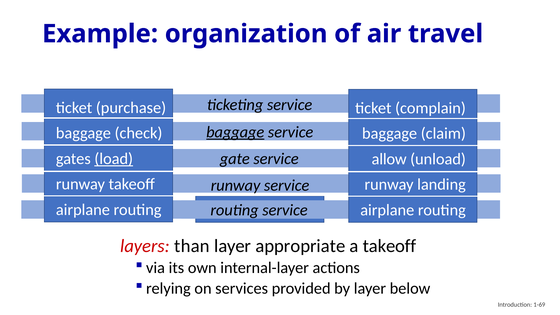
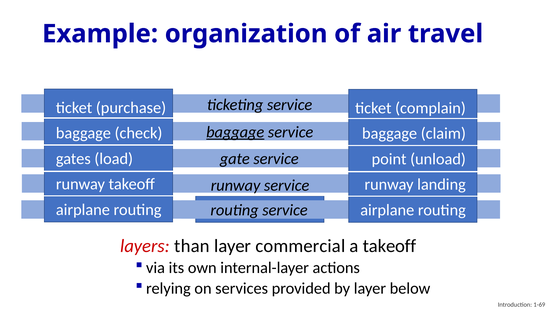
load underline: present -> none
allow: allow -> point
appropriate: appropriate -> commercial
